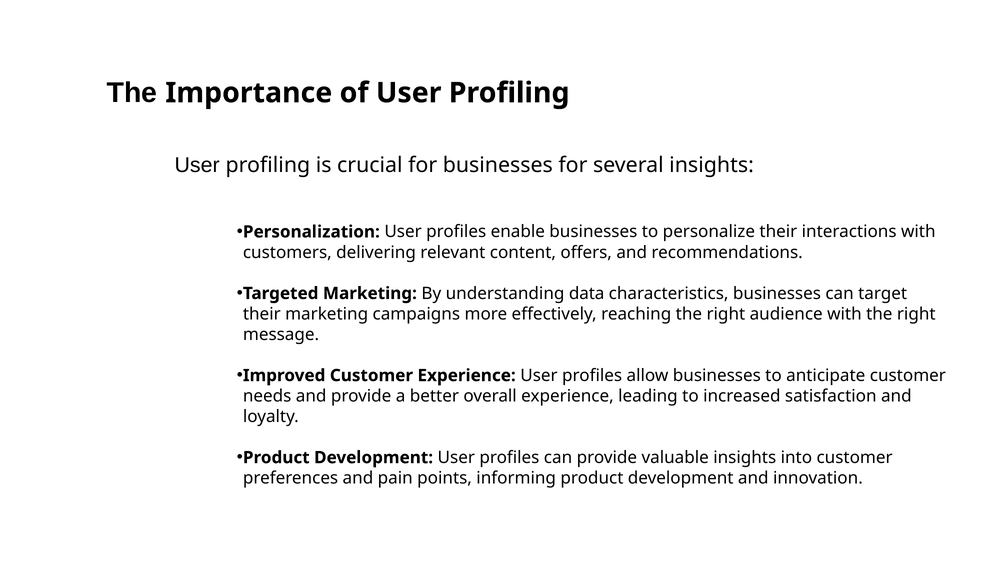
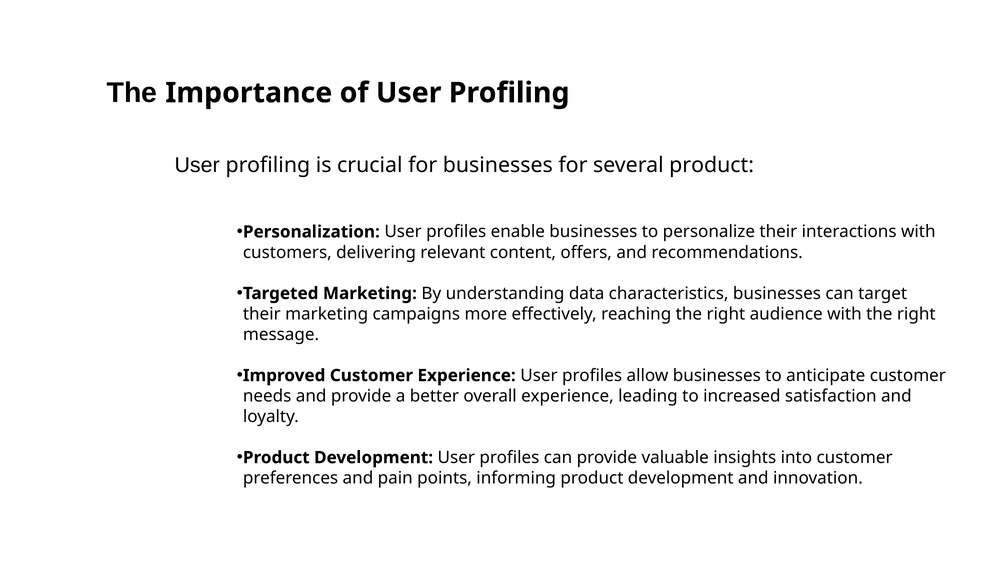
several insights: insights -> product
